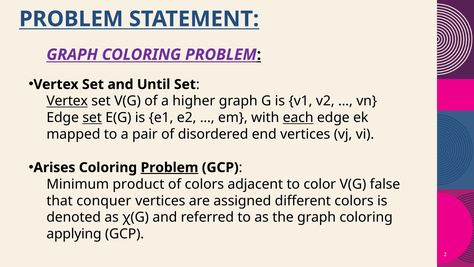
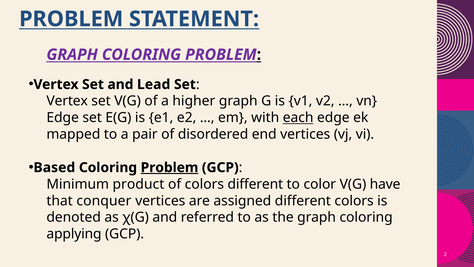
Until: Until -> Lead
Vertex at (67, 101) underline: present -> none
set at (92, 118) underline: present -> none
Arises: Arises -> Based
colors adjacent: adjacent -> different
false: false -> have
